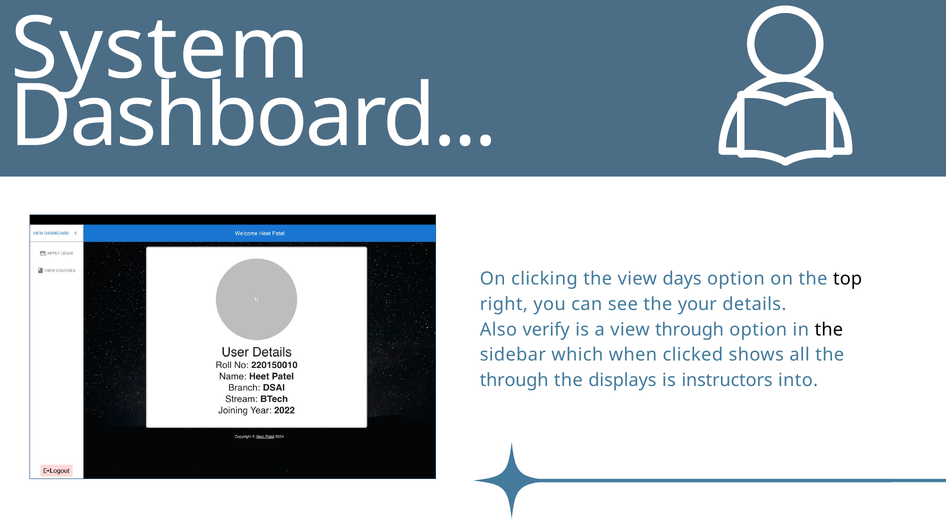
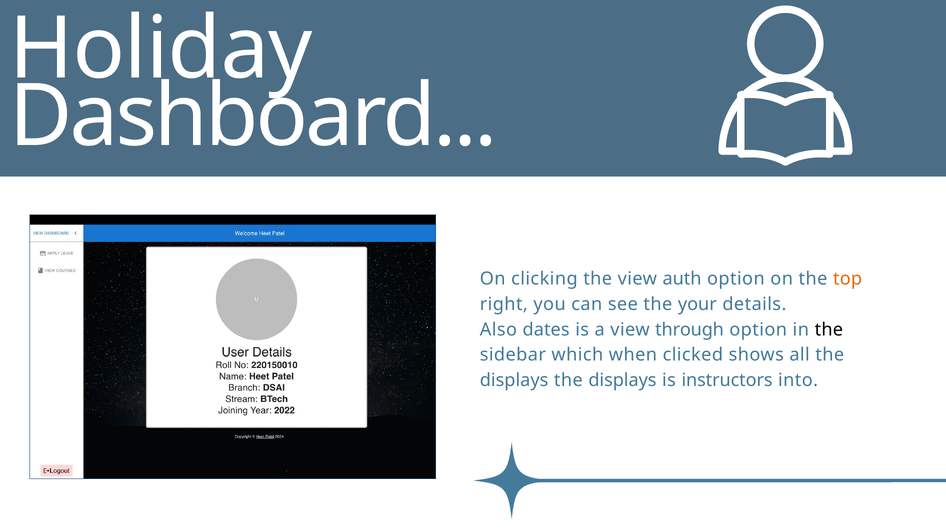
System: System -> Holiday
days: days -> auth
top colour: black -> orange
verify: verify -> dates
through at (514, 380): through -> displays
